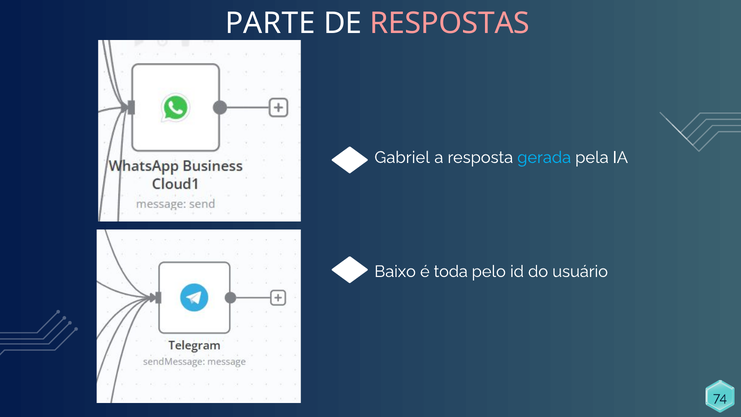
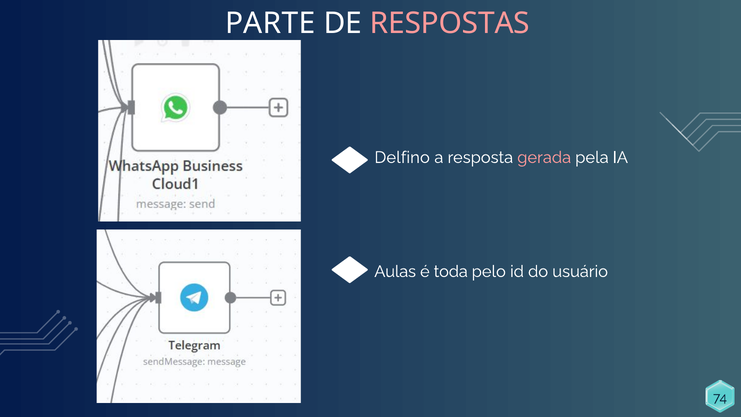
Gabriel: Gabriel -> Delfino
gerada colour: light blue -> pink
Baixo: Baixo -> Aulas
